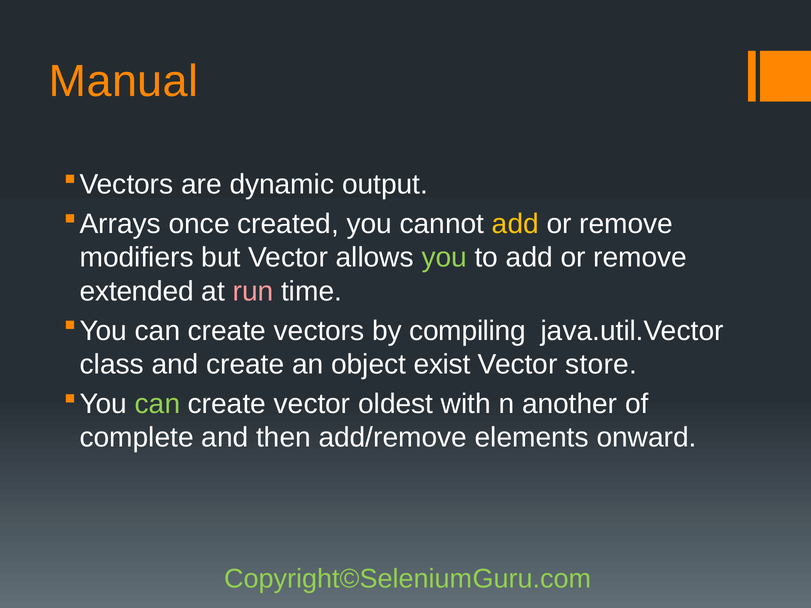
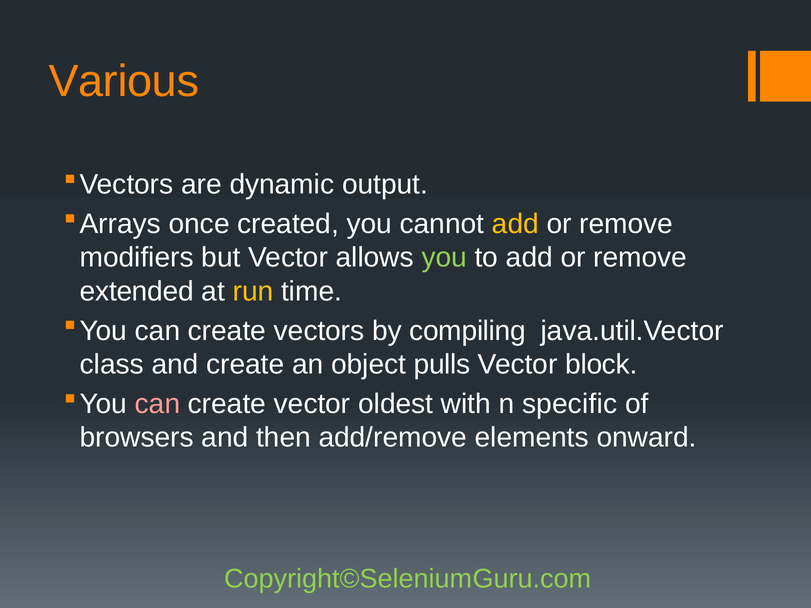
Manual: Manual -> Various
run colour: pink -> yellow
exist: exist -> pulls
store: store -> block
can at (158, 404) colour: light green -> pink
another: another -> specific
complete: complete -> browsers
